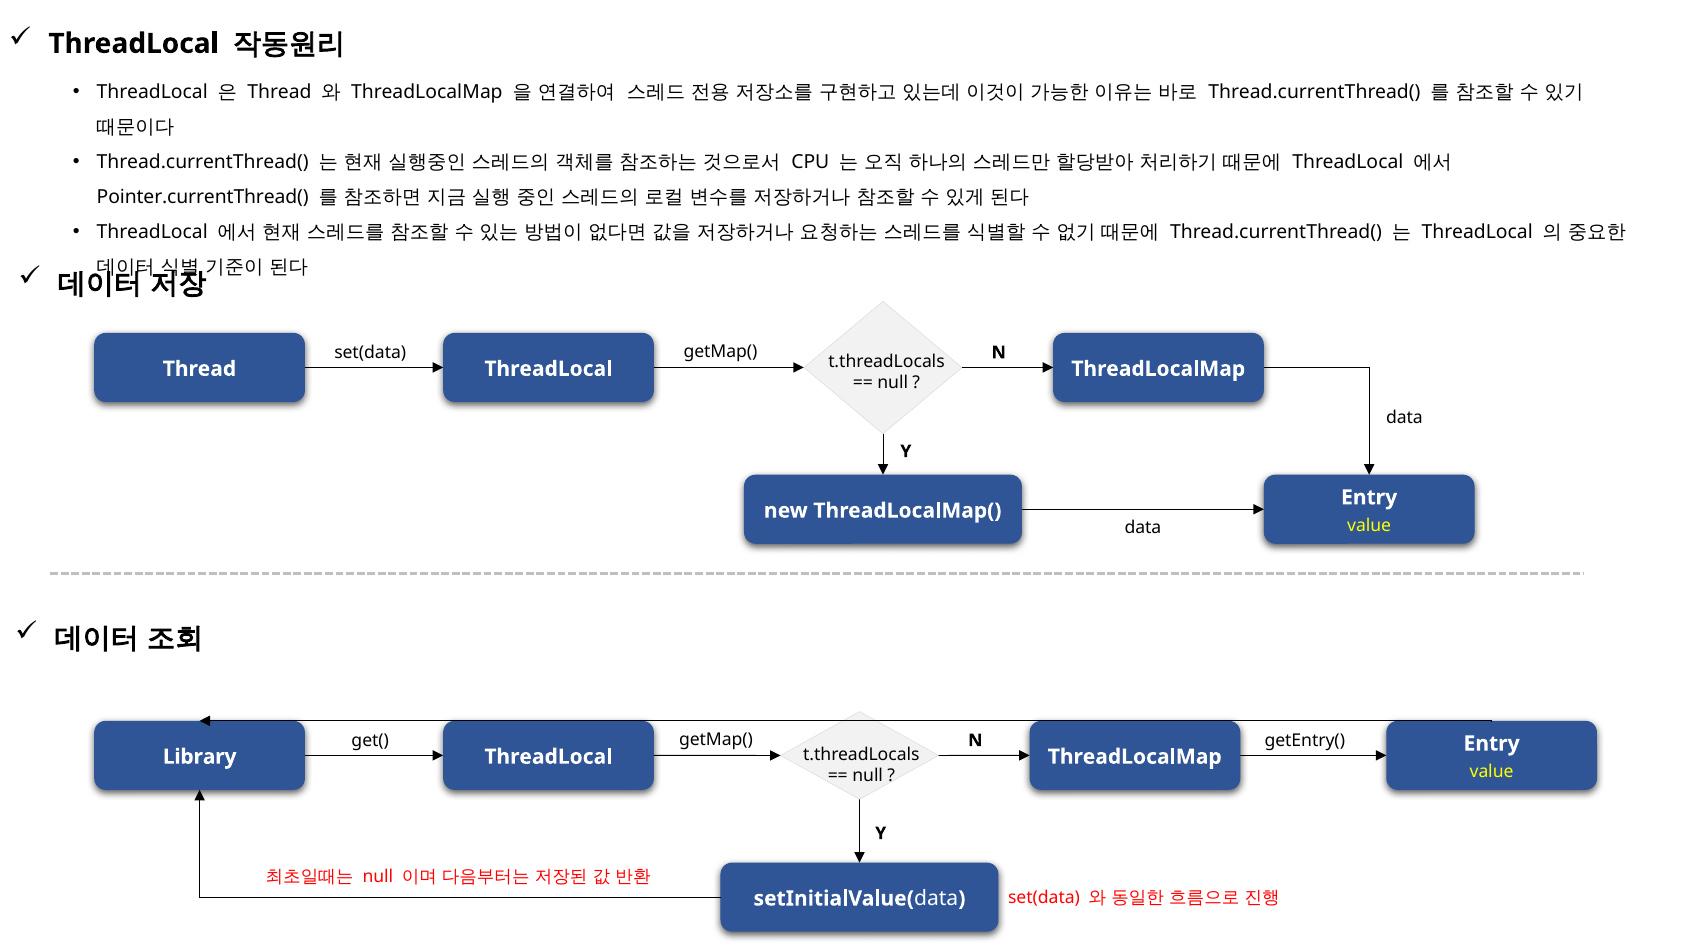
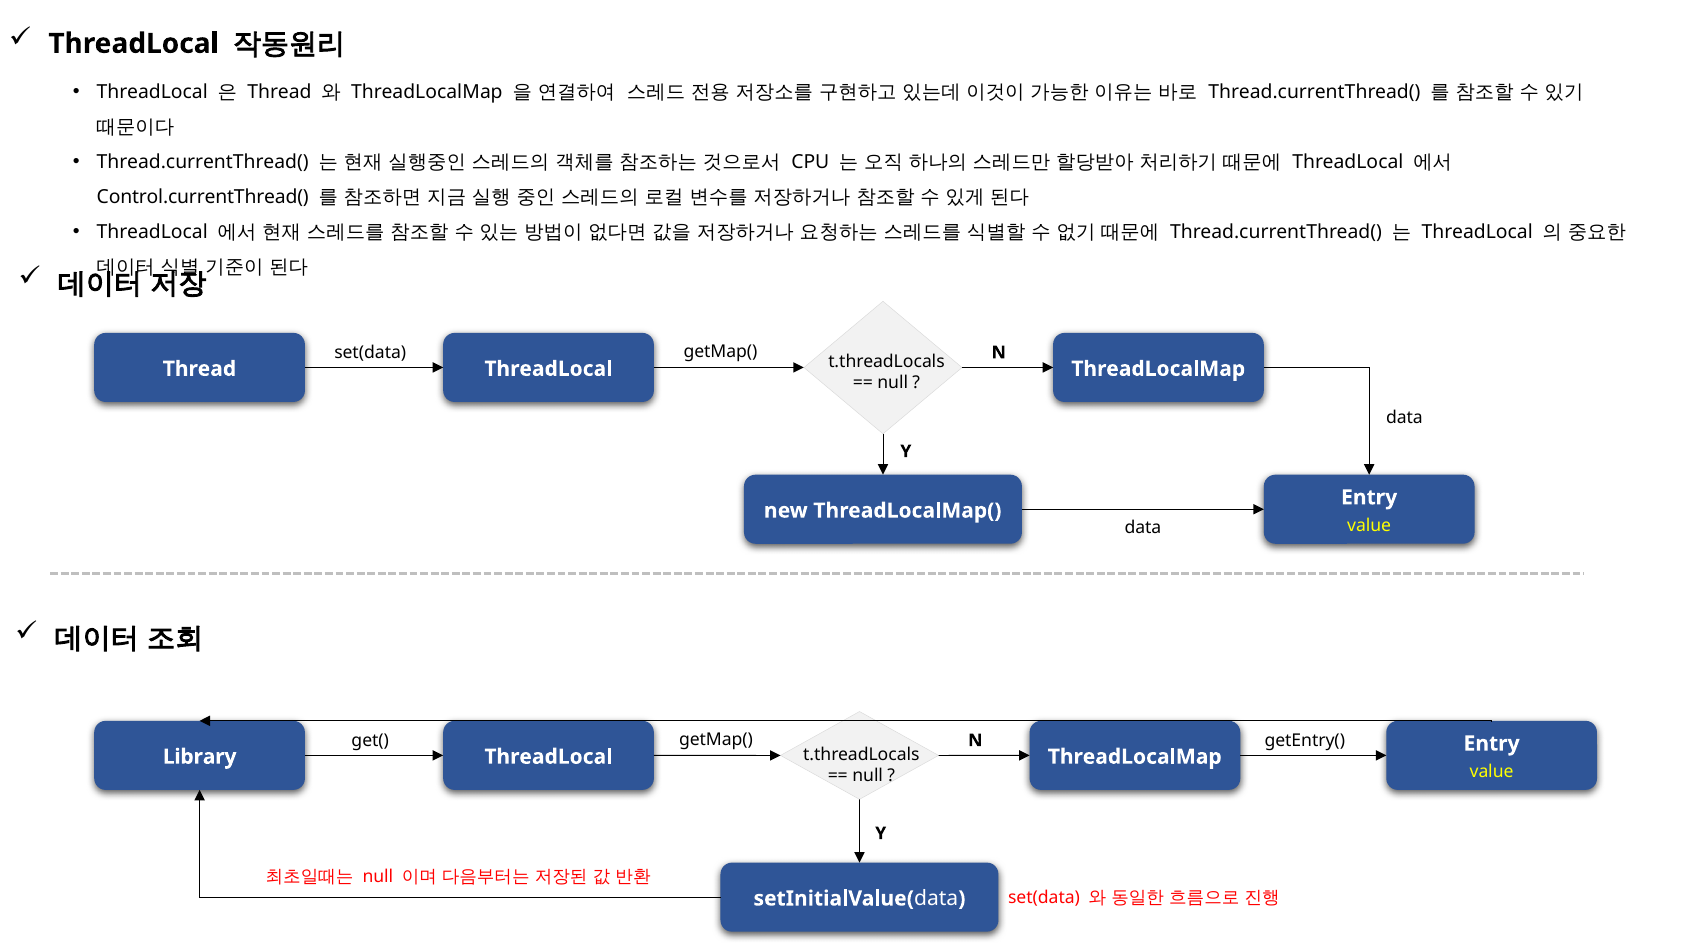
Pointer.currentThread(: Pointer.currentThread( -> Control.currentThread(
